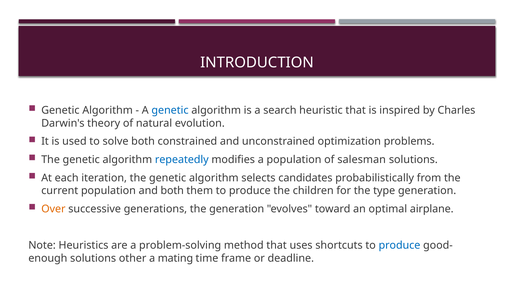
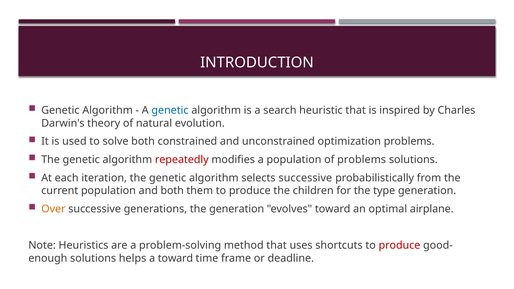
repeatedly colour: blue -> red
of salesman: salesman -> problems
selects candidates: candidates -> successive
produce at (399, 245) colour: blue -> red
other: other -> helps
a mating: mating -> toward
